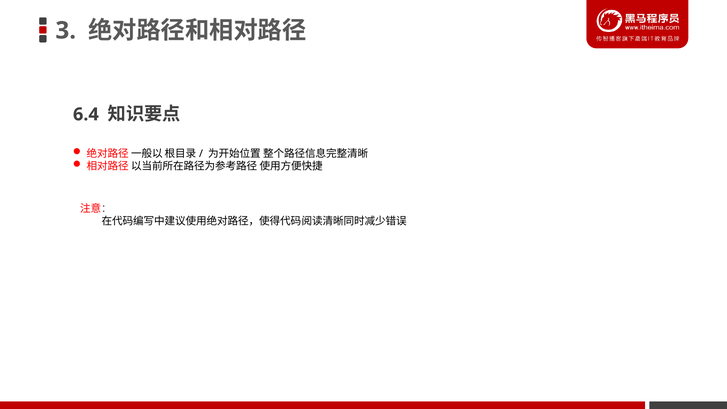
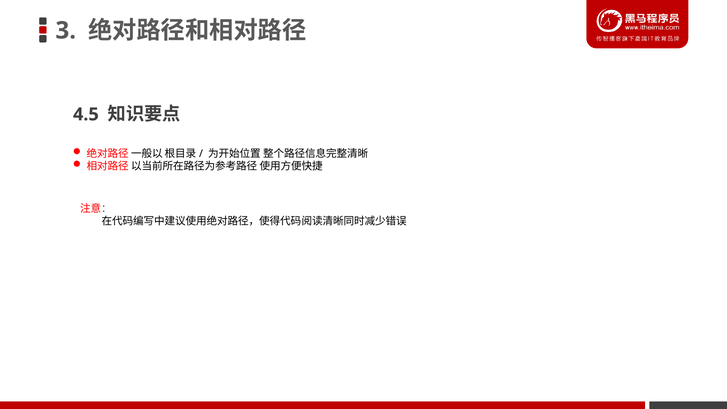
6.4: 6.4 -> 4.5
